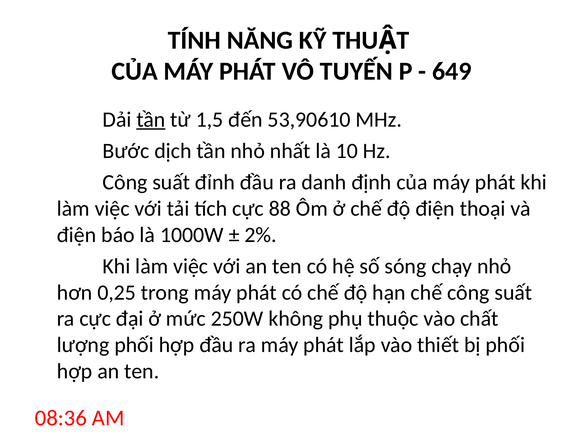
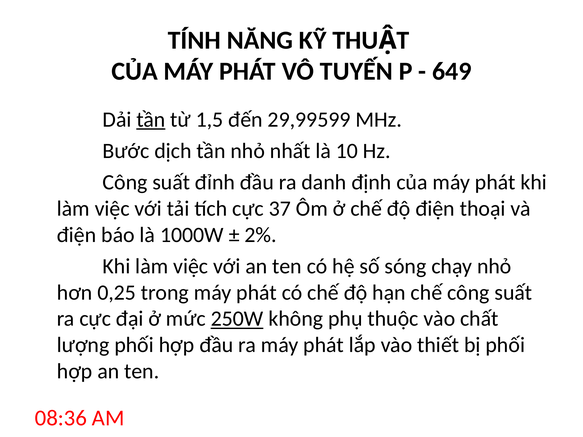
53,90610: 53,90610 -> 29,99599
88: 88 -> 37
250W underline: none -> present
